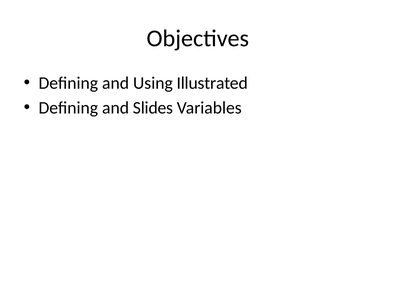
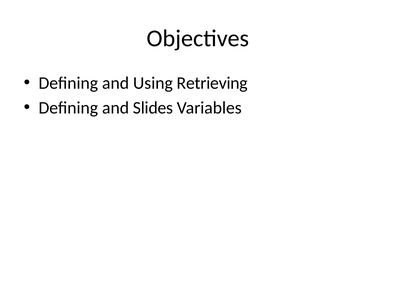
Illustrated: Illustrated -> Retrieving
